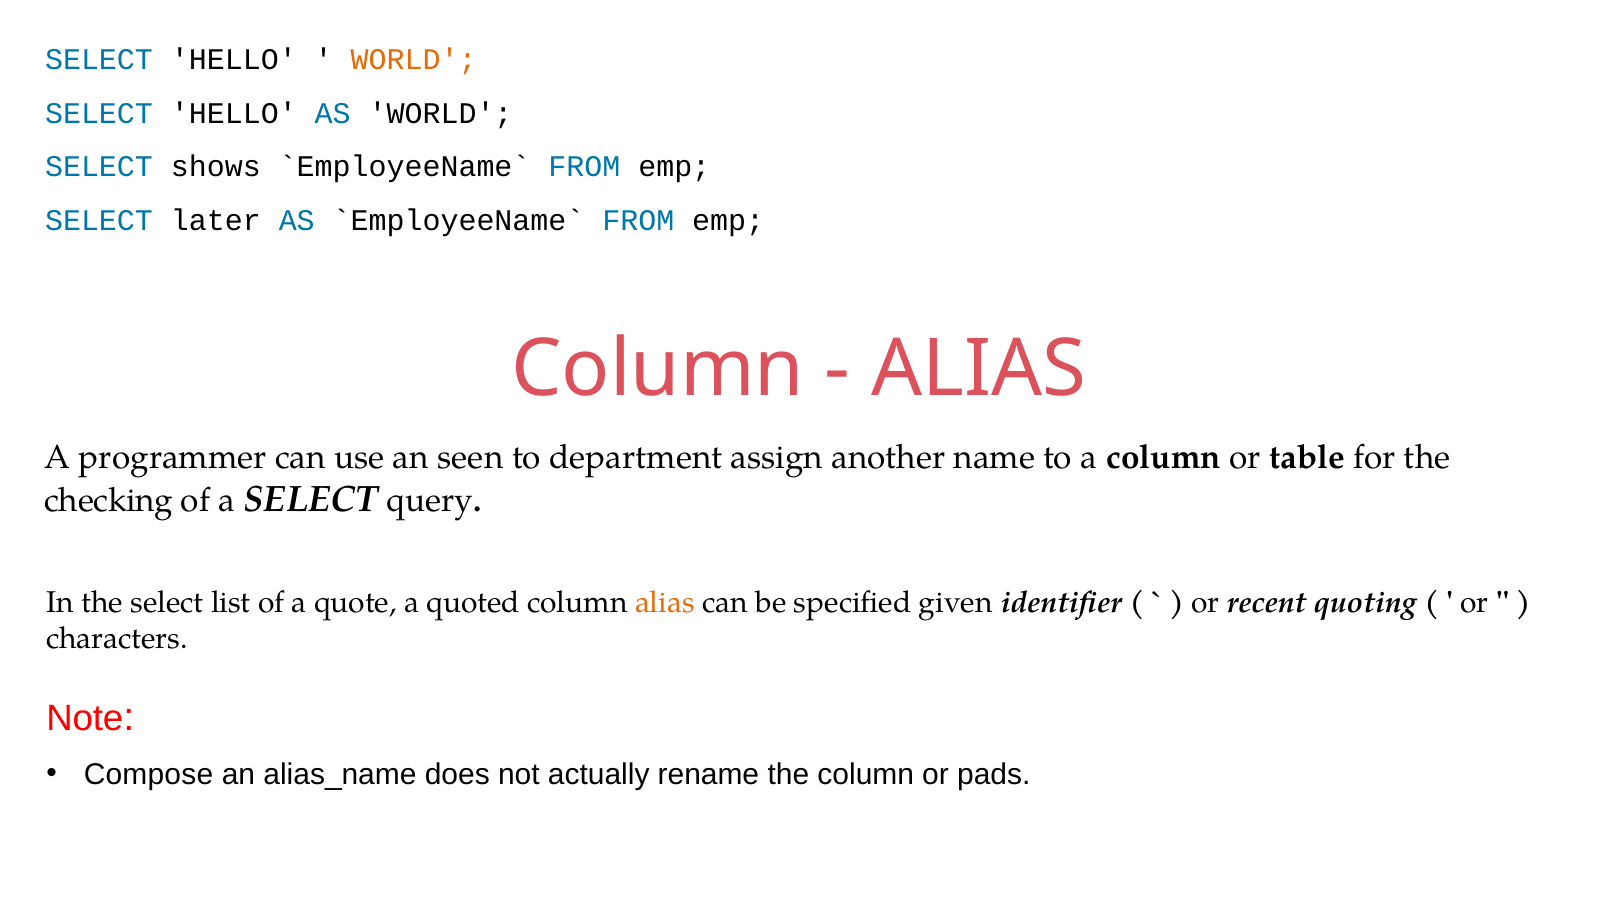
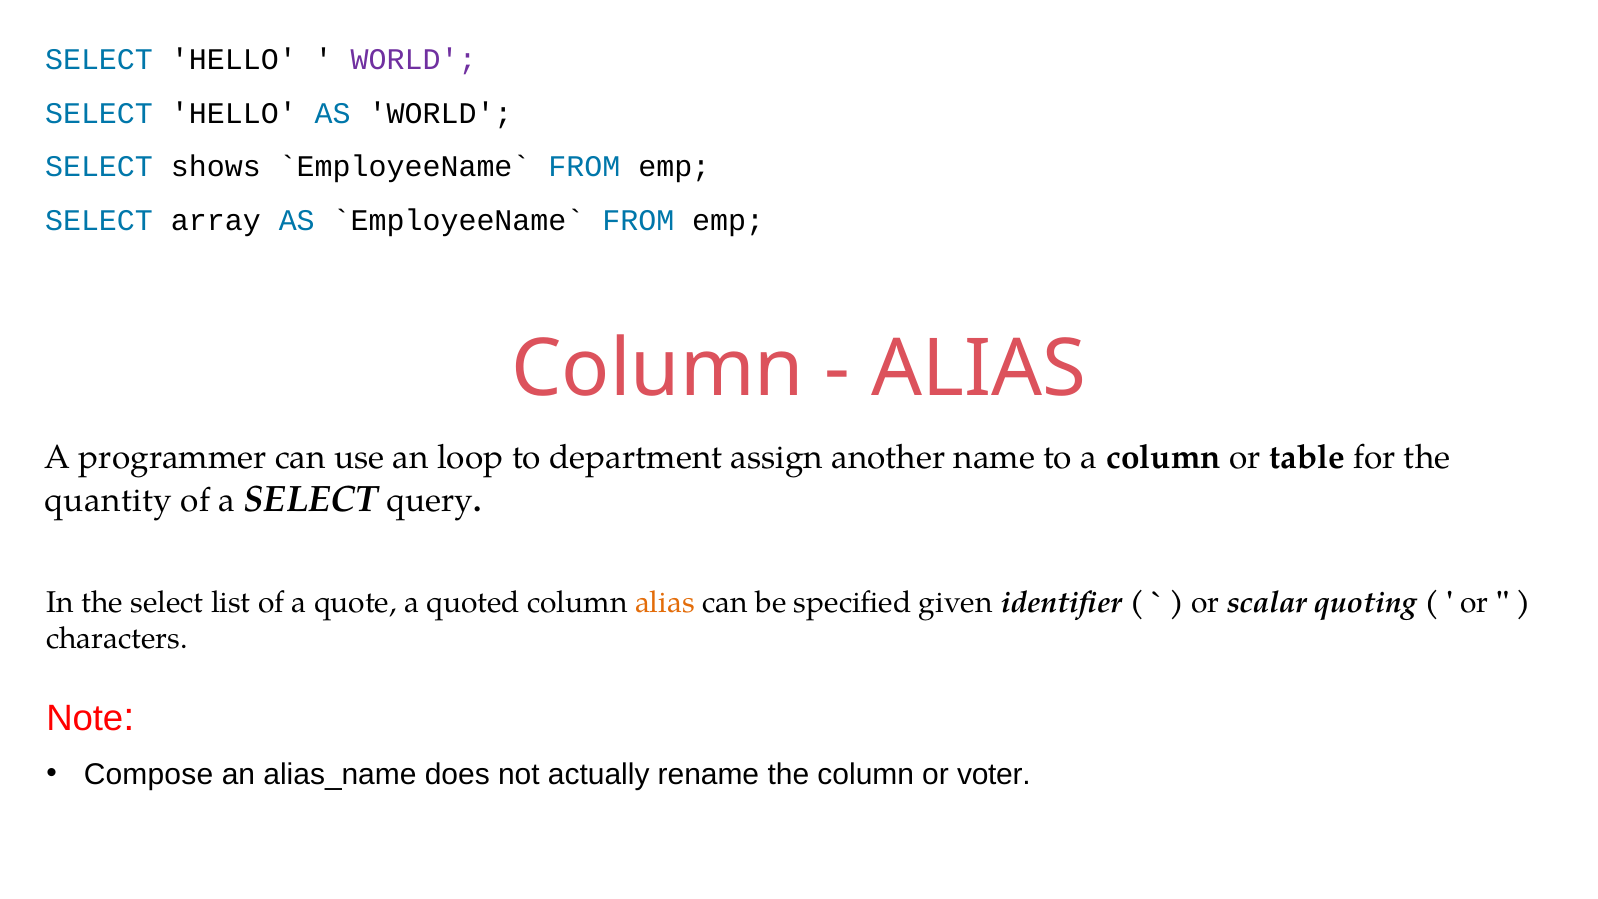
WORLD at (414, 59) colour: orange -> purple
later: later -> array
seen: seen -> loop
checking: checking -> quantity
recent: recent -> scalar
pads: pads -> voter
